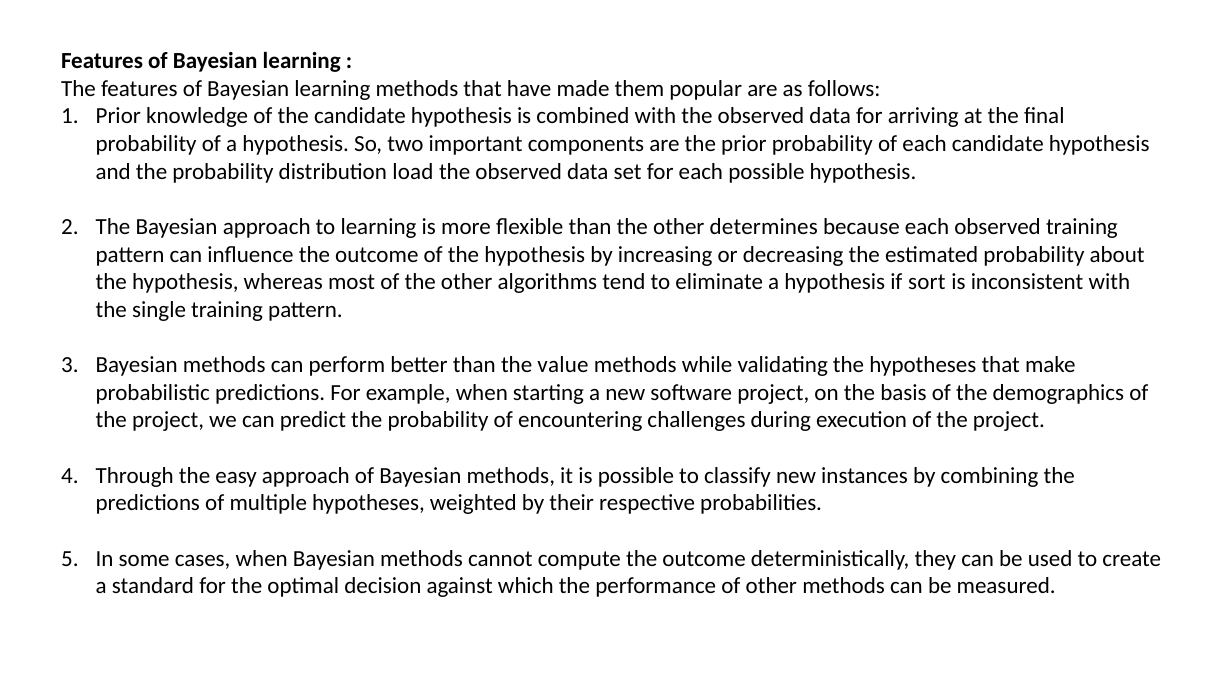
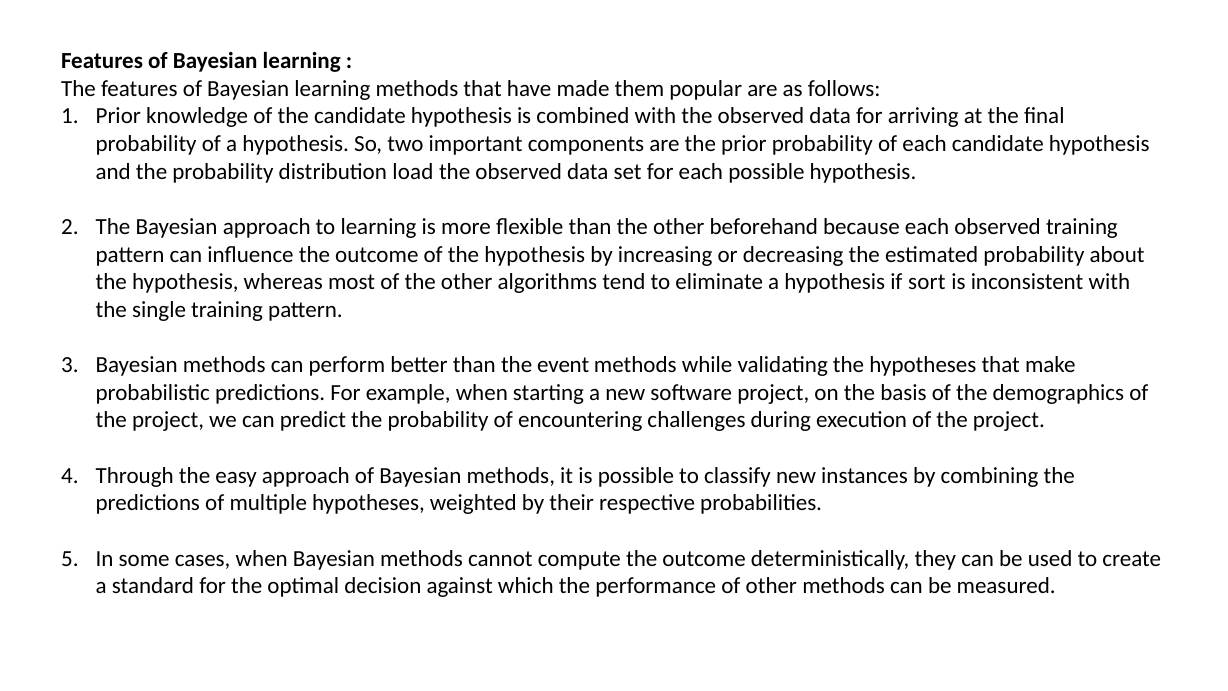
determines: determines -> beforehand
value: value -> event
